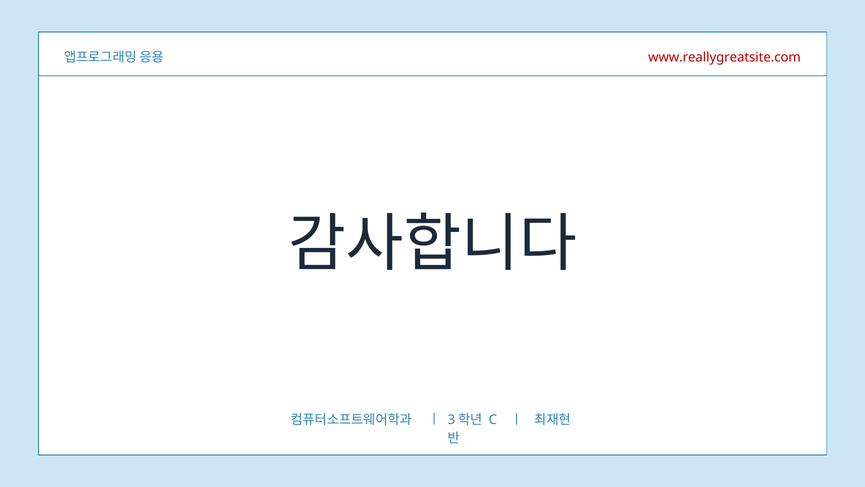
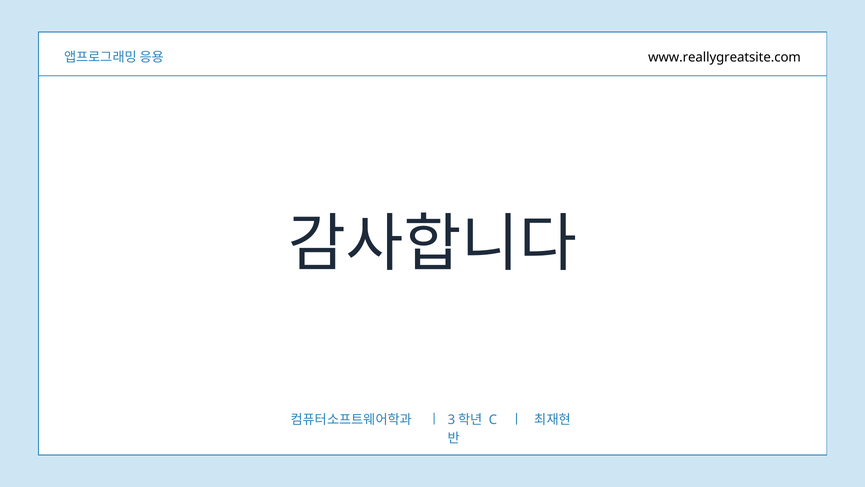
www.reallygreatsite.com colour: red -> black
